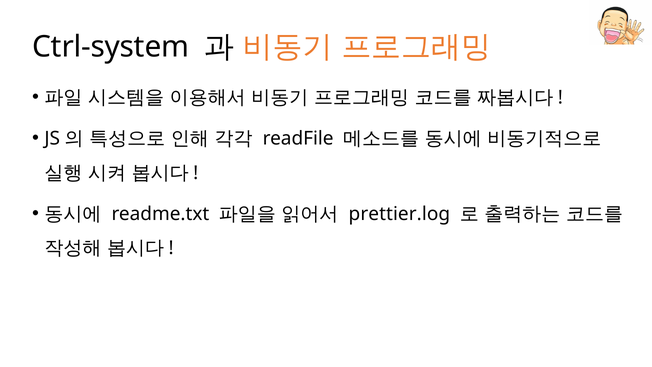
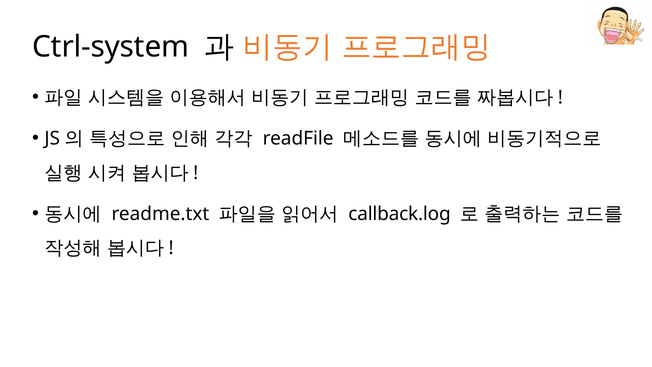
prettier.log: prettier.log -> callback.log
